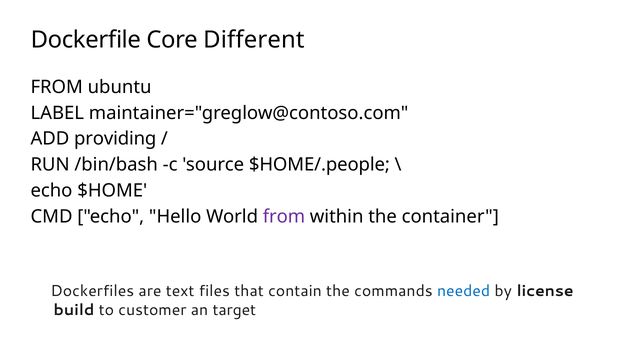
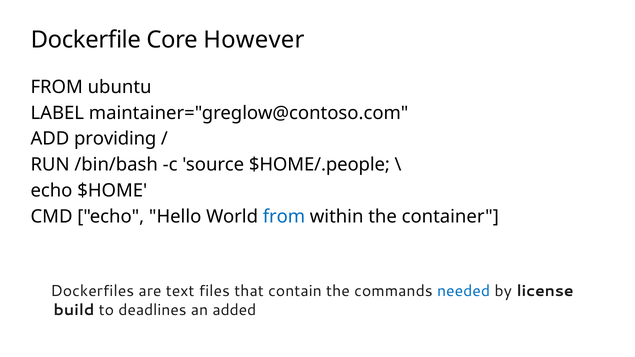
Different: Different -> However
from at (284, 217) colour: purple -> blue
customer: customer -> deadlines
target: target -> added
